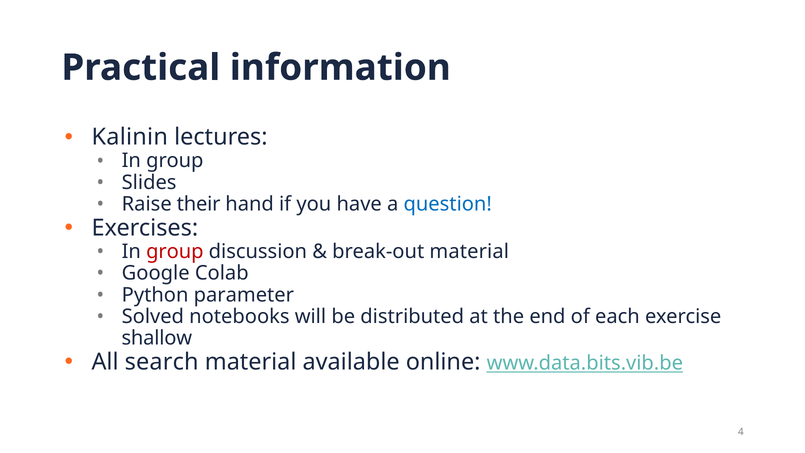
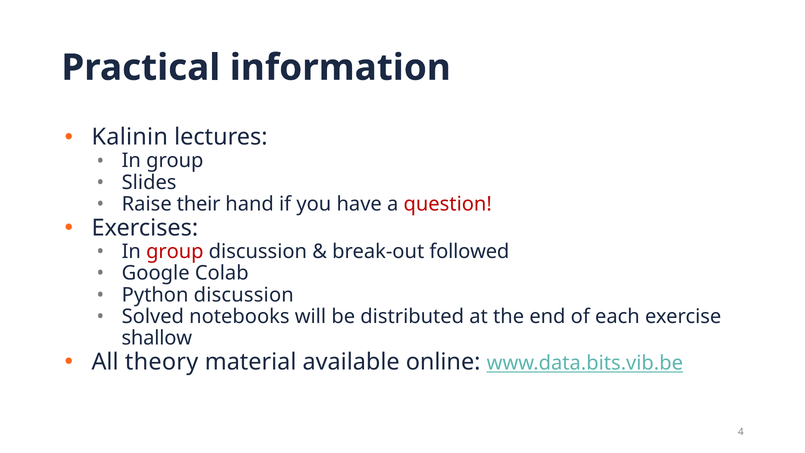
question colour: blue -> red
break-out material: material -> followed
Python parameter: parameter -> discussion
search: search -> theory
